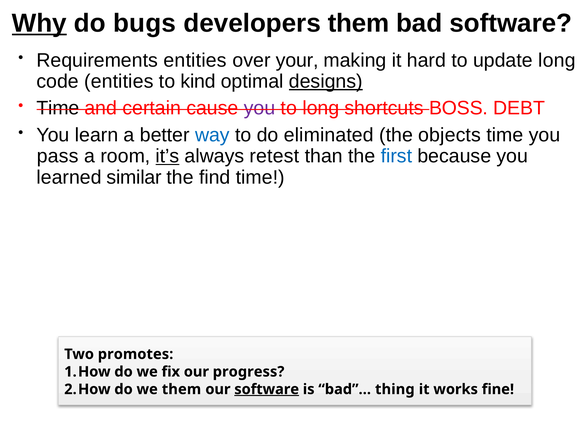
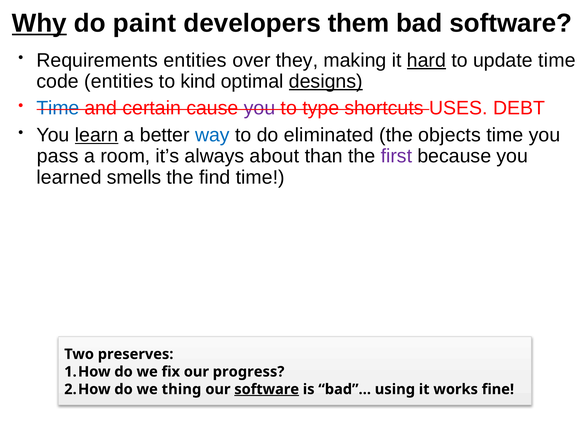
bugs: bugs -> paint
your: your -> they
hard underline: none -> present
update long: long -> time
Time at (58, 108) colour: black -> blue
to long: long -> type
BOSS: BOSS -> USES
learn underline: none -> present
it’s underline: present -> none
retest: retest -> about
first colour: blue -> purple
similar: similar -> smells
promotes: promotes -> preserves
we them: them -> thing
thing: thing -> using
